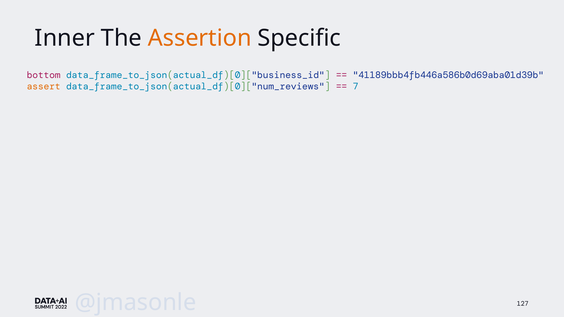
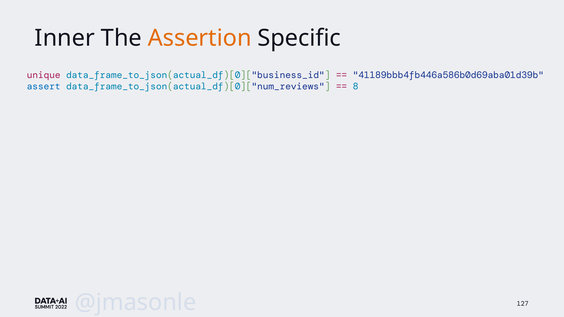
bottom: bottom -> unique
assert colour: orange -> blue
7: 7 -> 8
